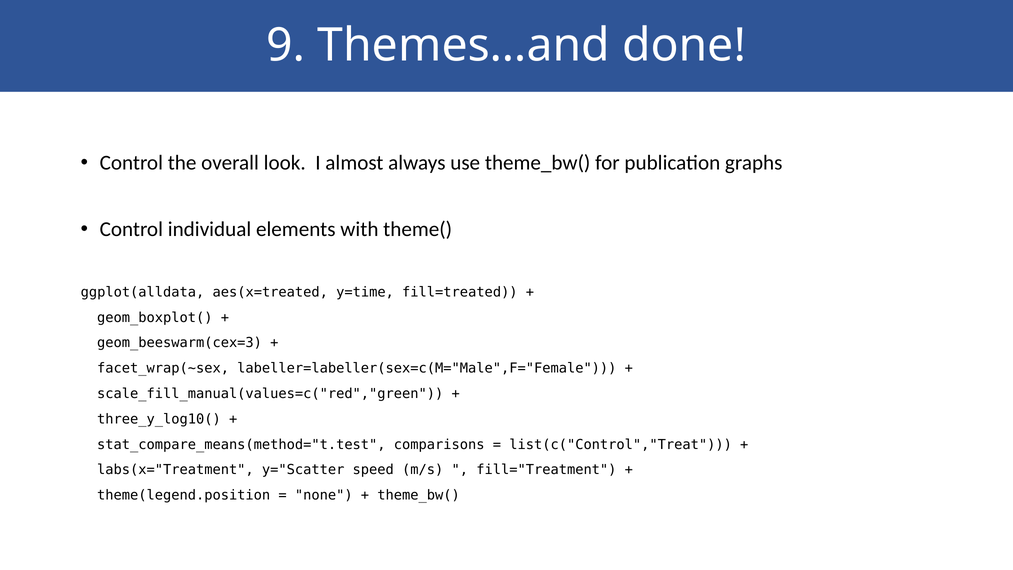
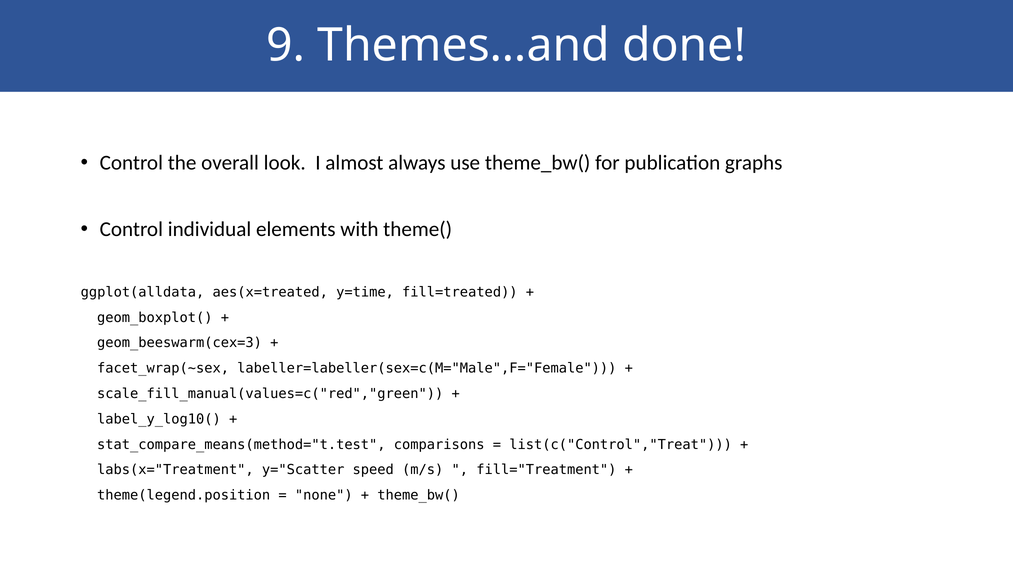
three_y_log10(: three_y_log10( -> label_y_log10(
